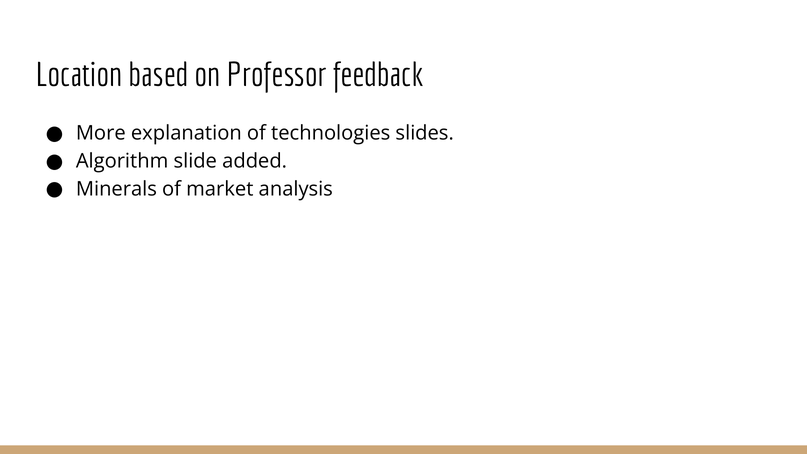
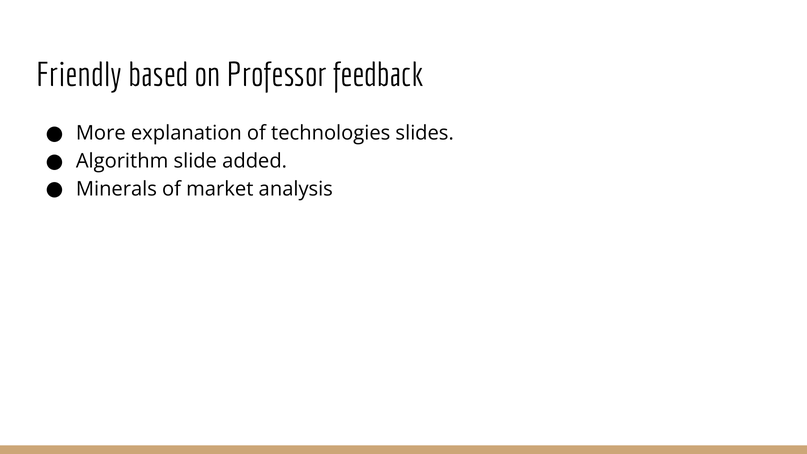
Location: Location -> Friendly
